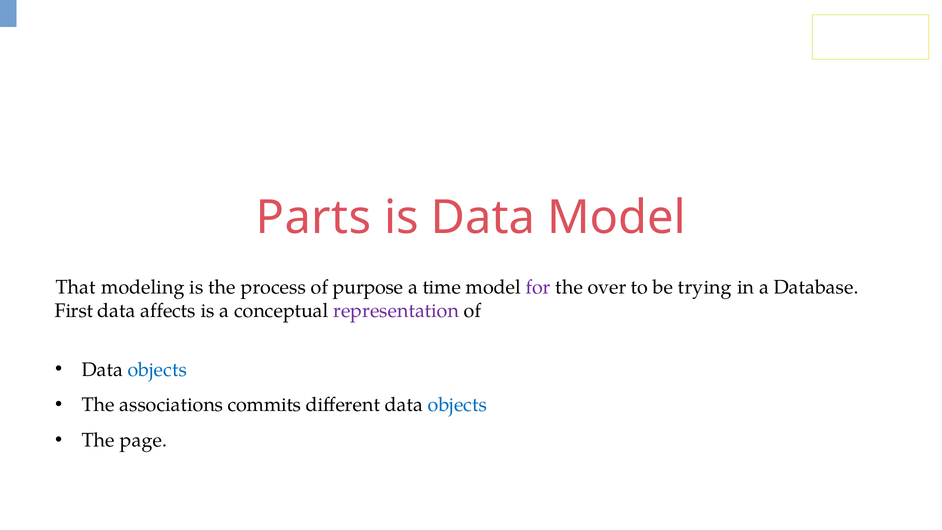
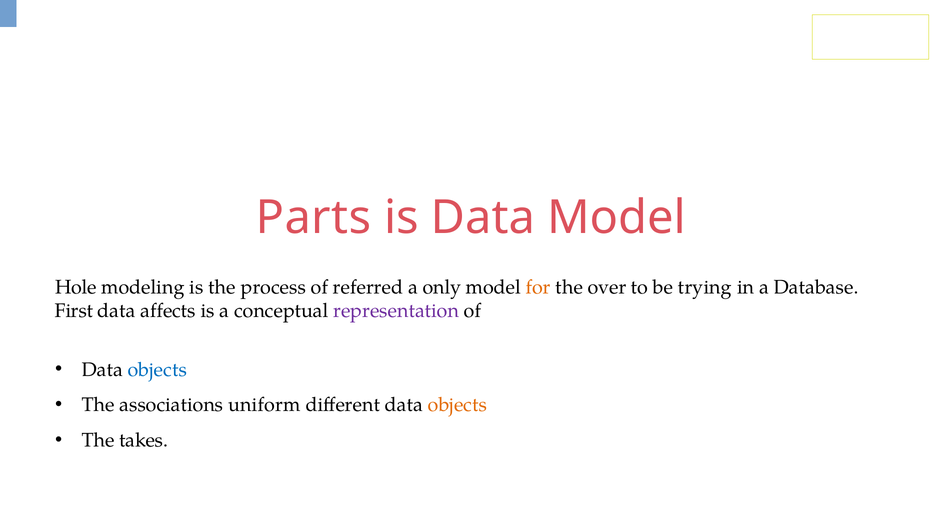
That: That -> Hole
purpose: purpose -> referred
time: time -> only
for colour: purple -> orange
commits: commits -> uniform
objects at (457, 405) colour: blue -> orange
page: page -> takes
